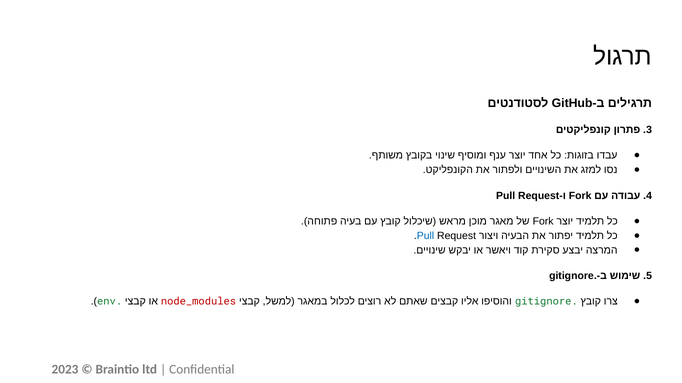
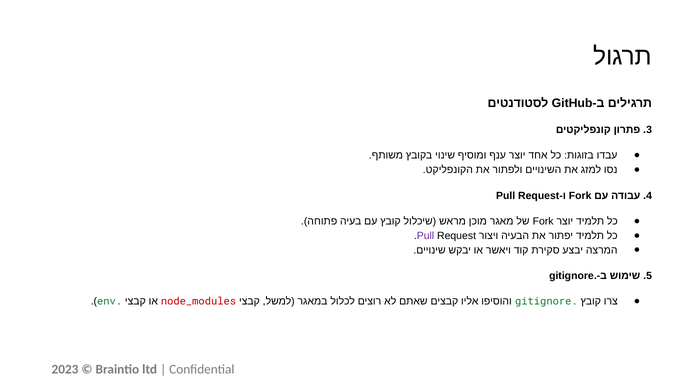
Pull at (426, 236) colour: blue -> purple
